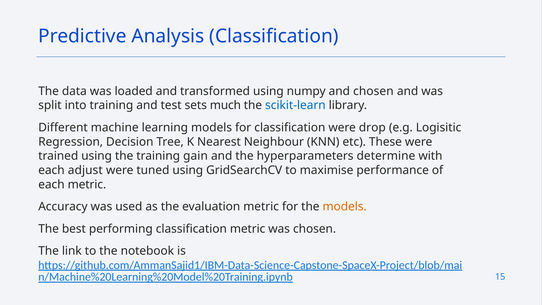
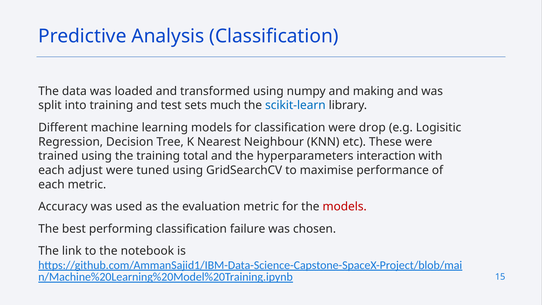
and chosen: chosen -> making
gain: gain -> total
determine: determine -> interaction
models at (345, 207) colour: orange -> red
classification metric: metric -> failure
